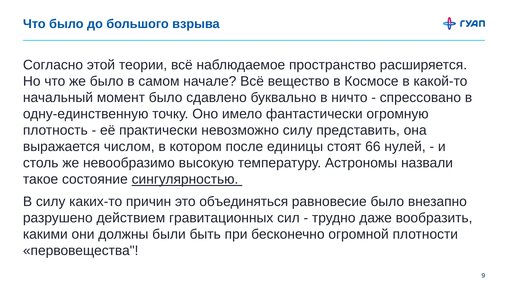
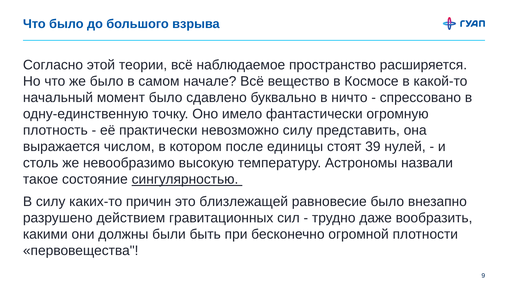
66: 66 -> 39
объединяться: объединяться -> близлежащей
